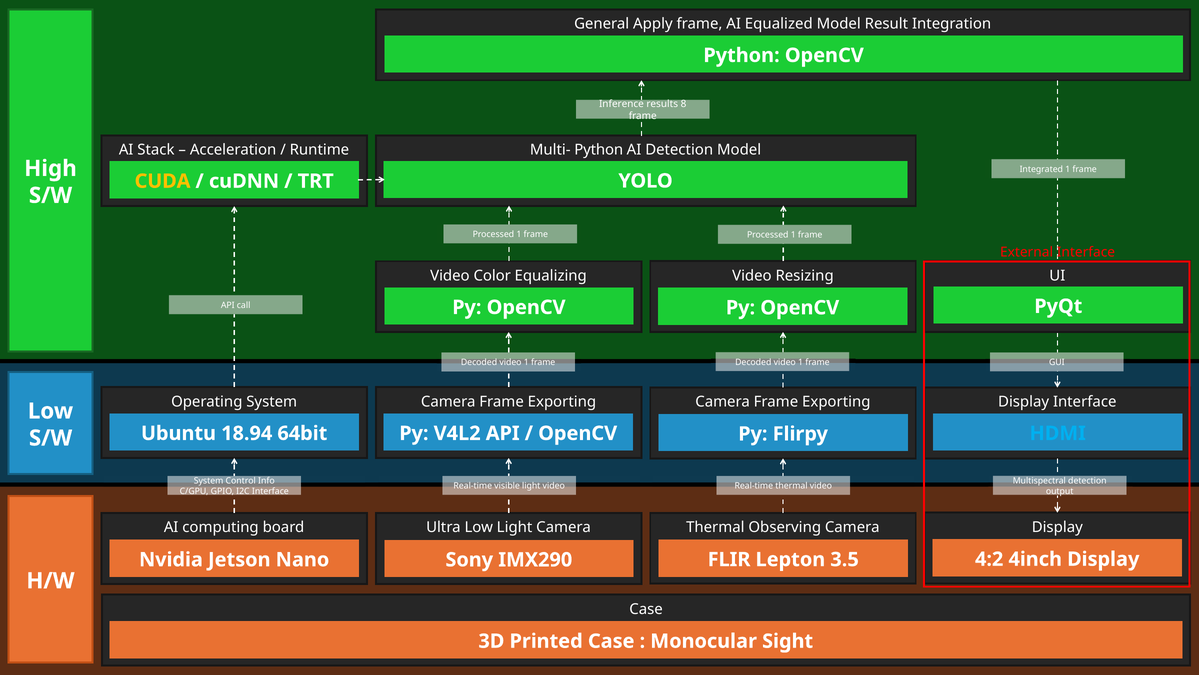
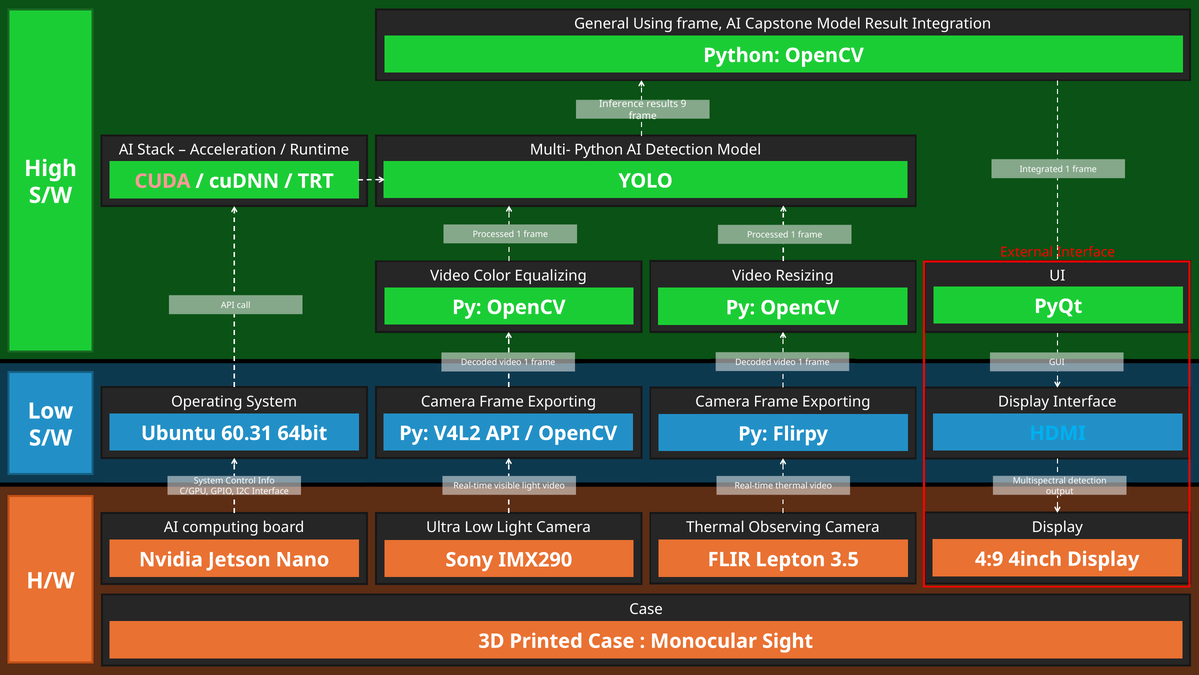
Apply: Apply -> Using
Equalized: Equalized -> Capstone
8: 8 -> 9
CUDA colour: yellow -> pink
18.94: 18.94 -> 60.31
4:2: 4:2 -> 4:9
